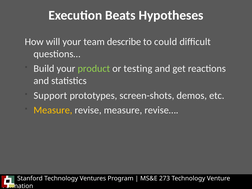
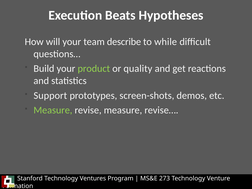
could: could -> while
testing: testing -> quality
Measure at (53, 110) colour: yellow -> light green
